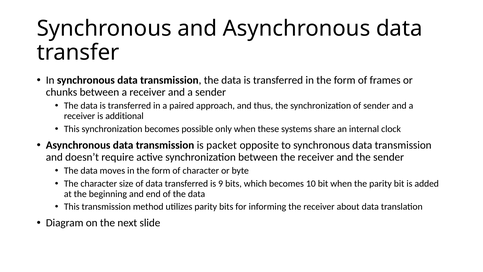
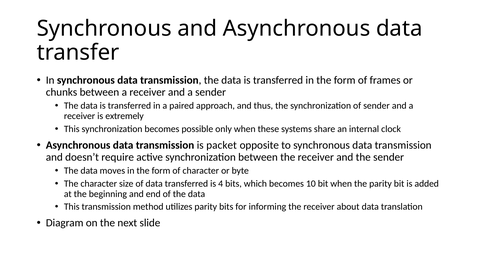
additional: additional -> extremely
9: 9 -> 4
